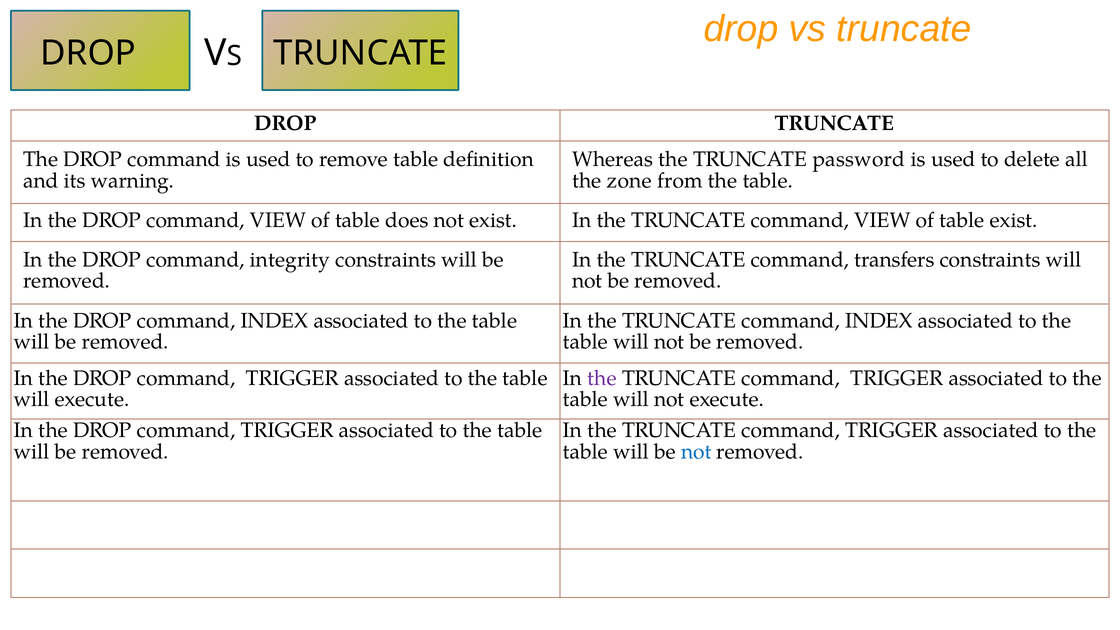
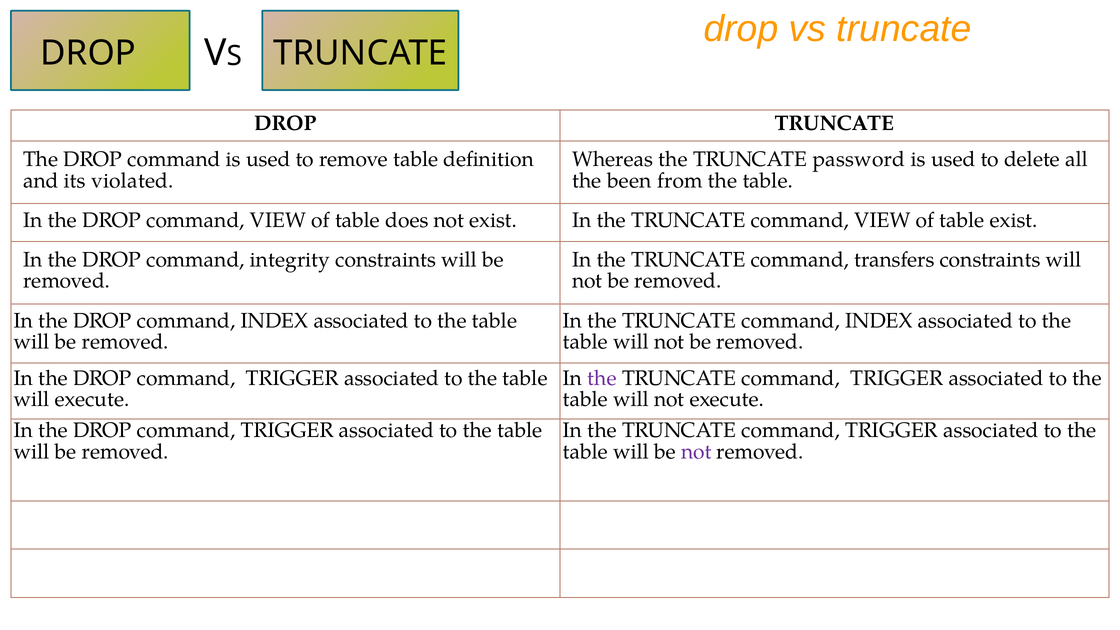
warning: warning -> violated
zone: zone -> been
not at (696, 452) colour: blue -> purple
